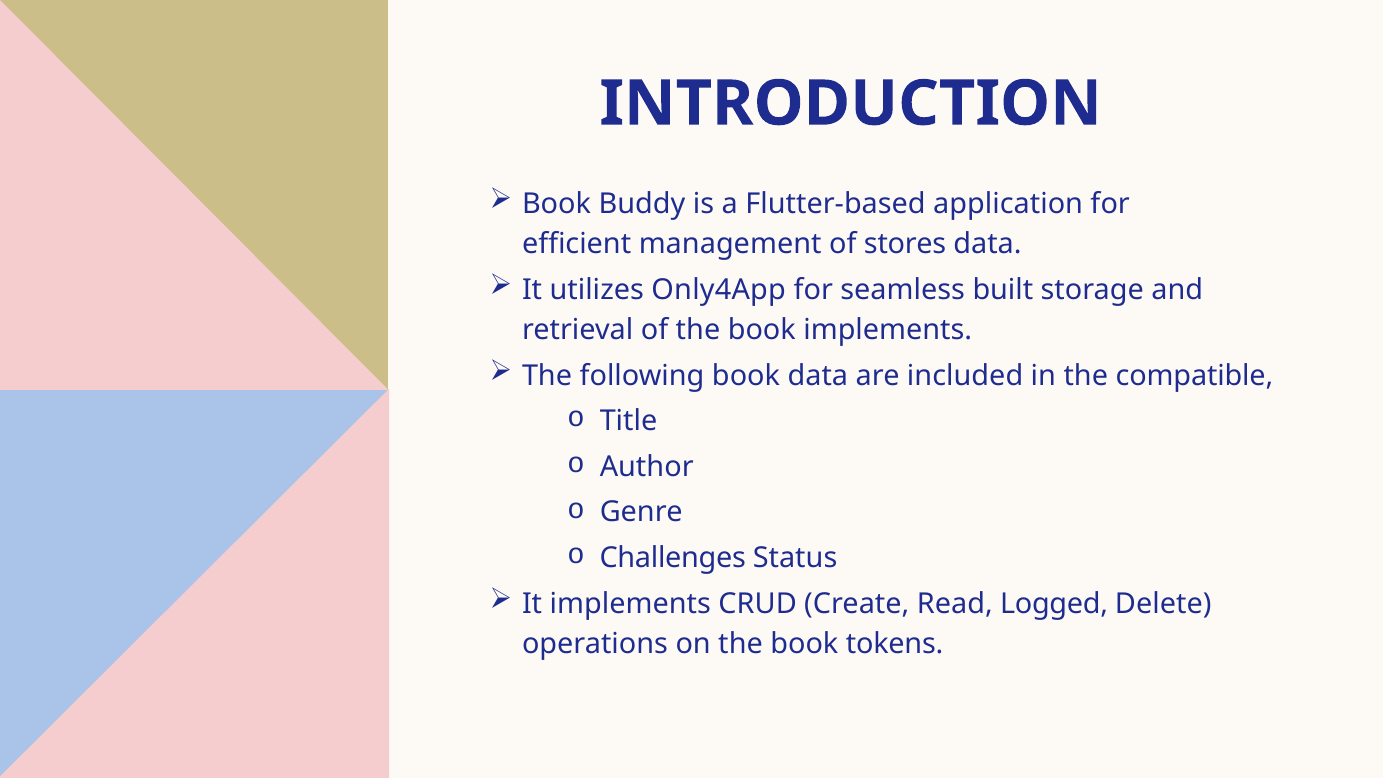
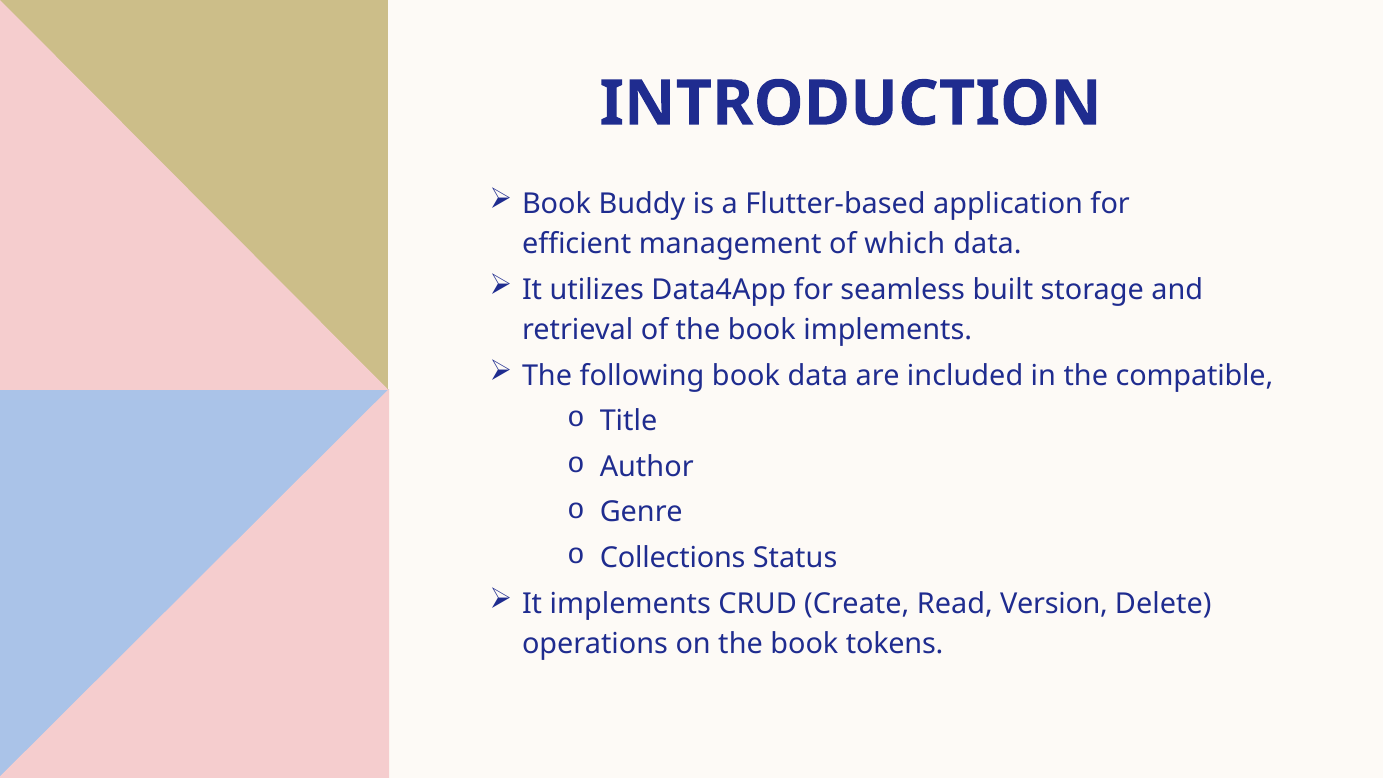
stores: stores -> which
Only4App: Only4App -> Data4App
Challenges: Challenges -> Collections
Logged: Logged -> Version
